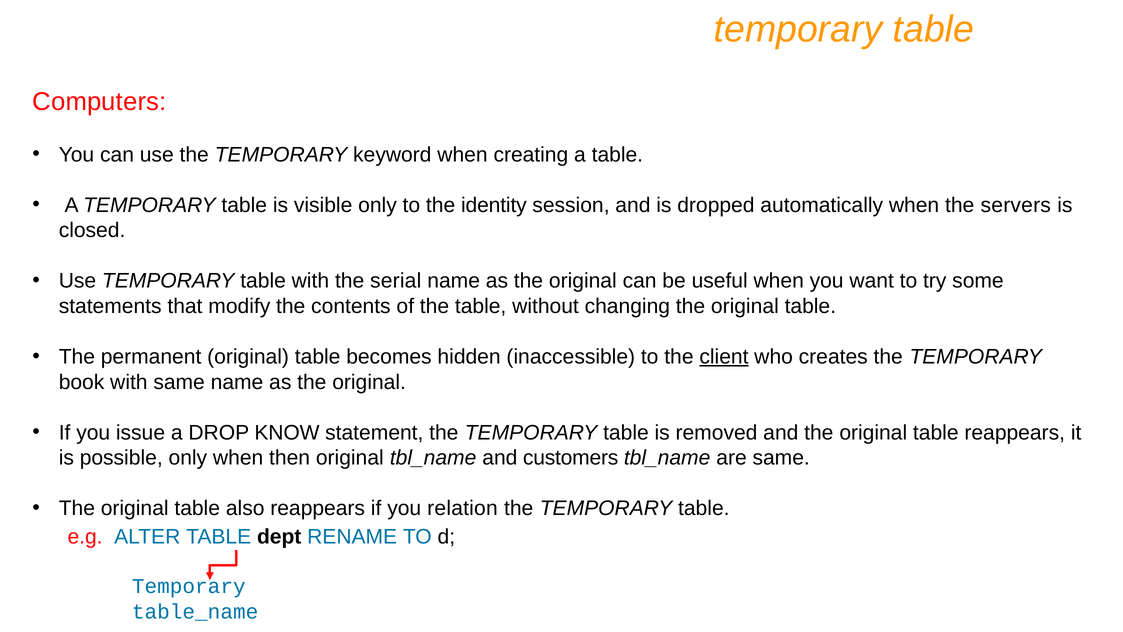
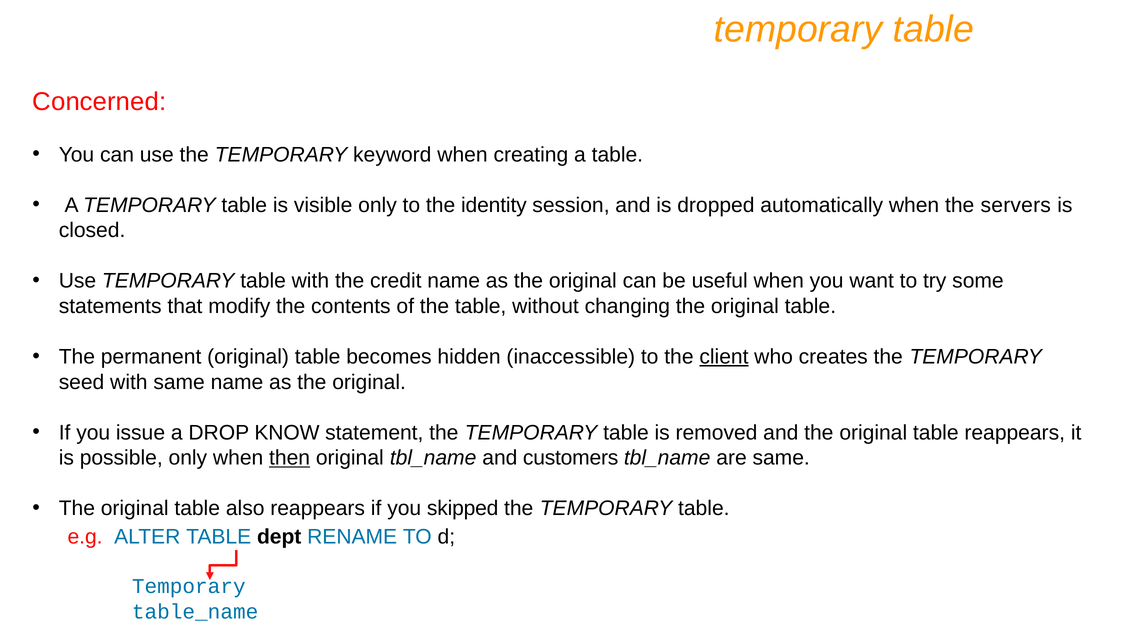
Computers: Computers -> Concerned
serial: serial -> credit
book: book -> seed
then underline: none -> present
relation: relation -> skipped
